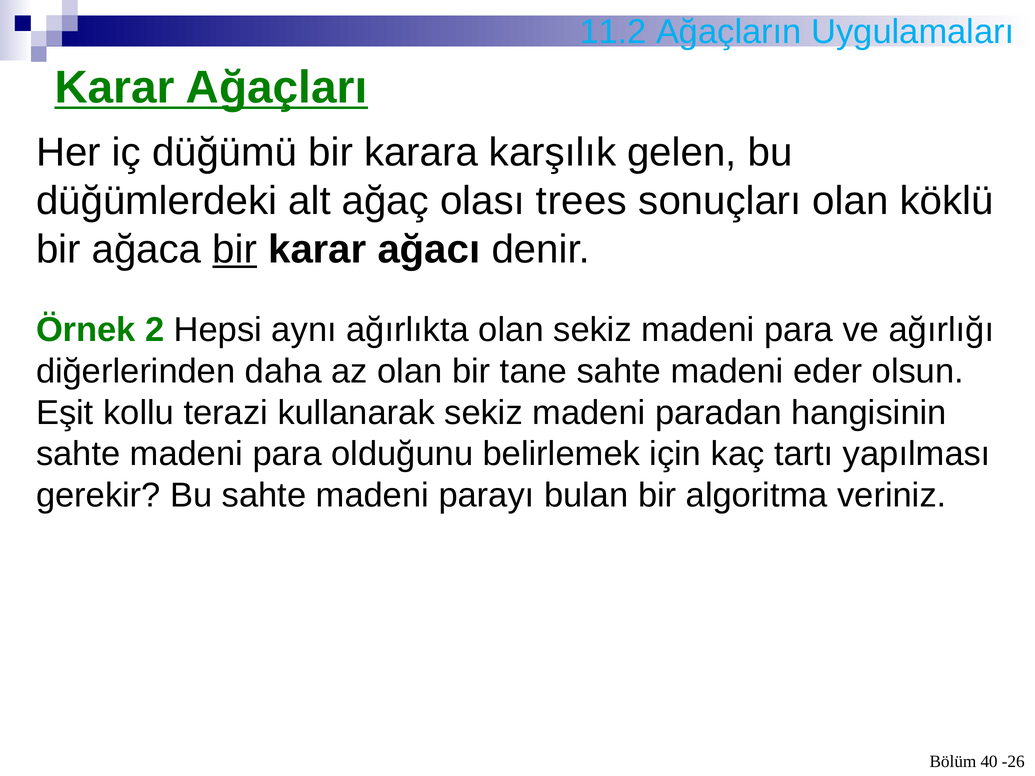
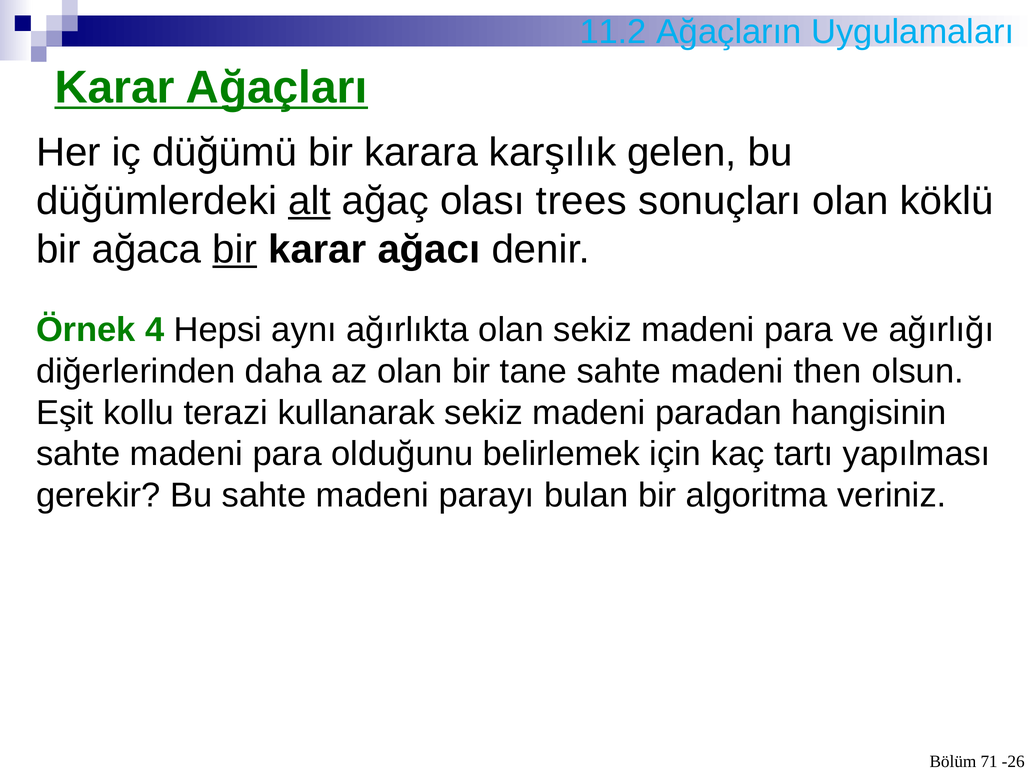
alt underline: none -> present
2: 2 -> 4
eder: eder -> then
40: 40 -> 71
